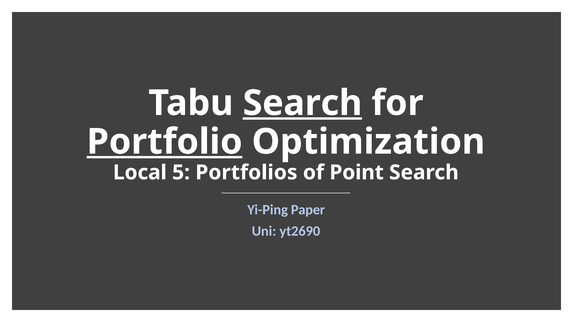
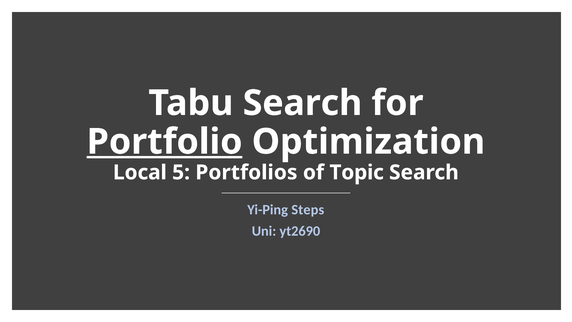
Search at (302, 103) underline: present -> none
Point: Point -> Topic
Paper: Paper -> Steps
